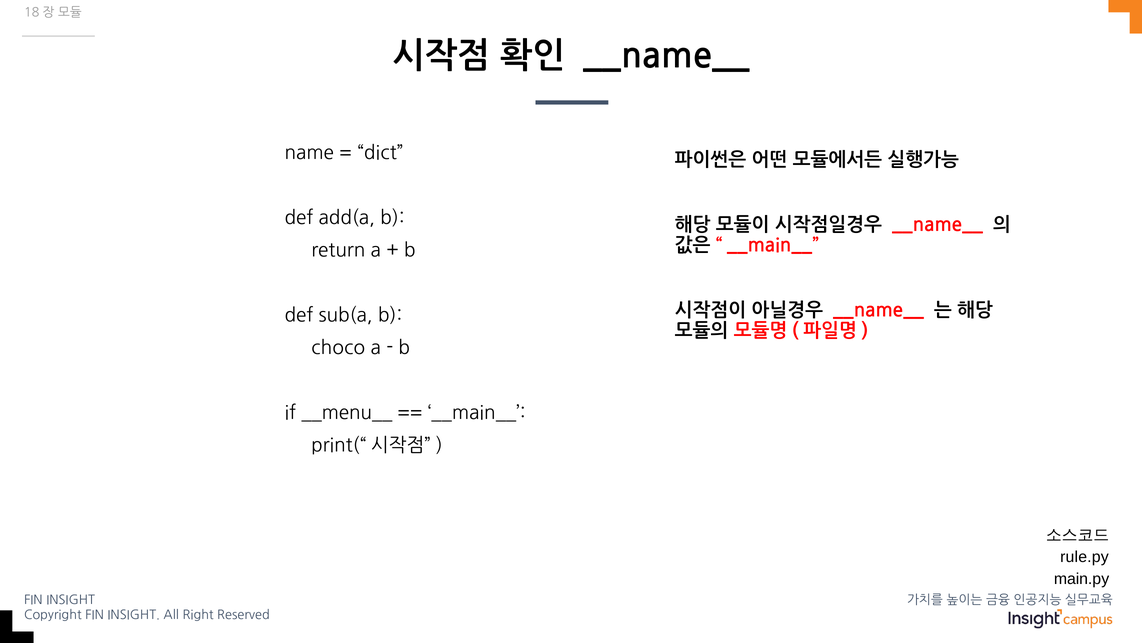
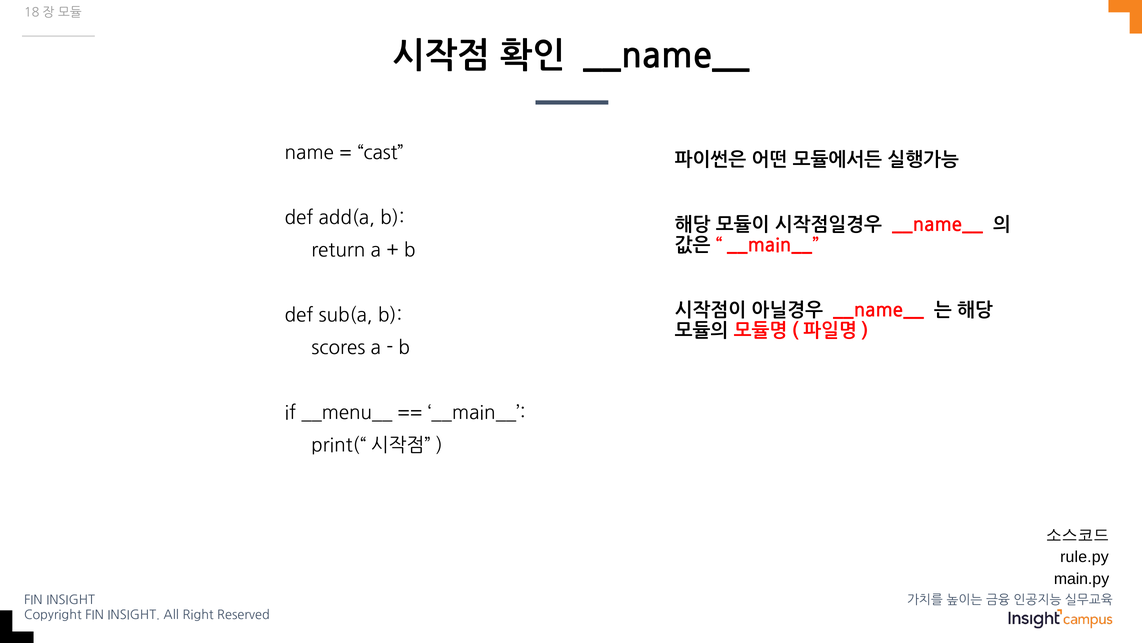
dict: dict -> cast
choco: choco -> scores
